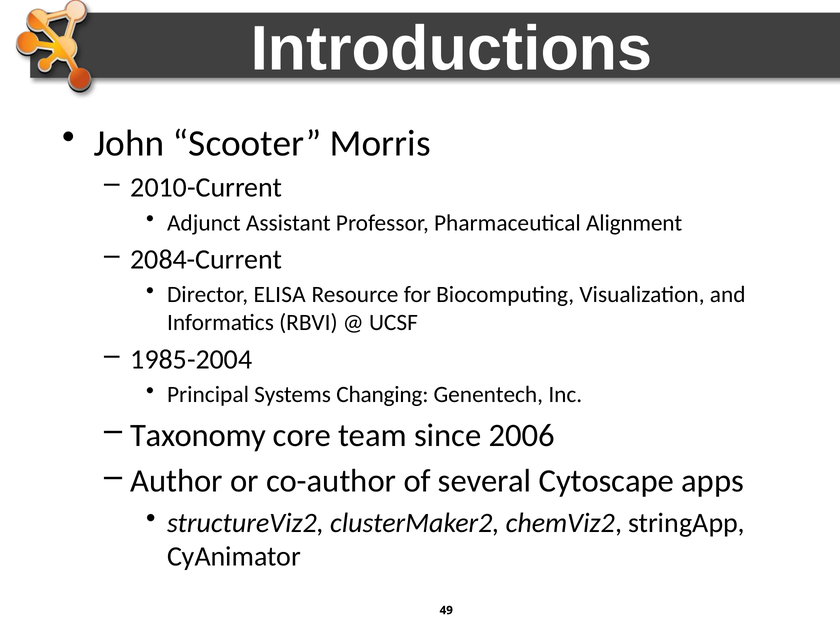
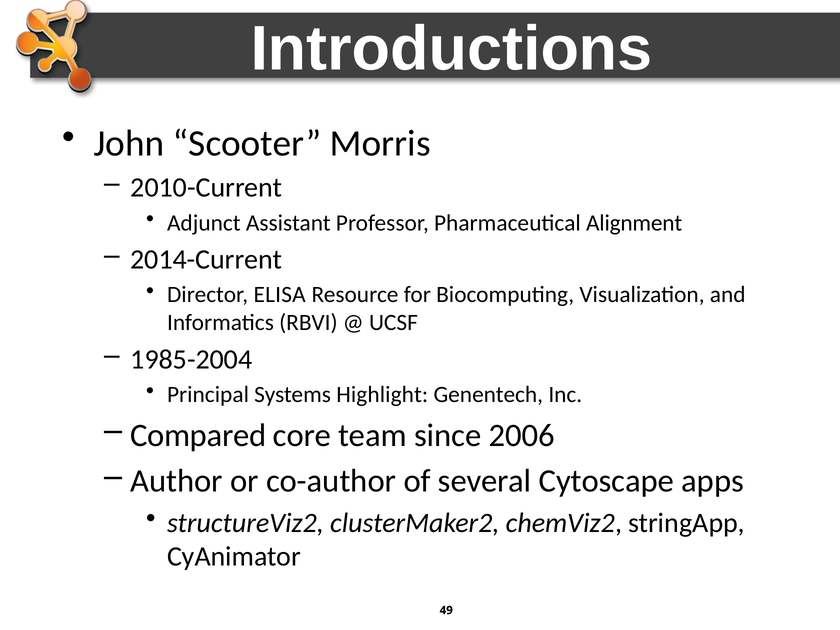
2084-Current: 2084-Current -> 2014-Current
Changing: Changing -> Highlight
Taxonomy: Taxonomy -> Compared
